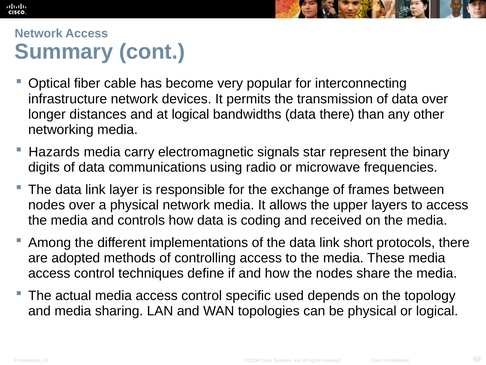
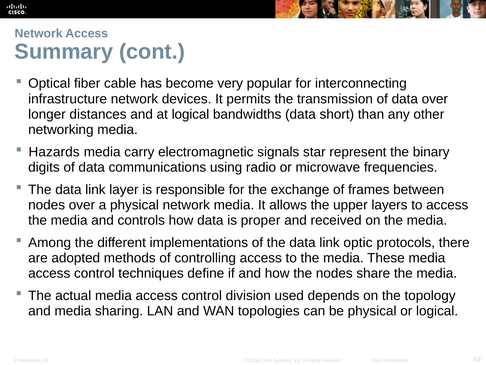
data there: there -> short
coding: coding -> proper
short: short -> optic
specific: specific -> division
